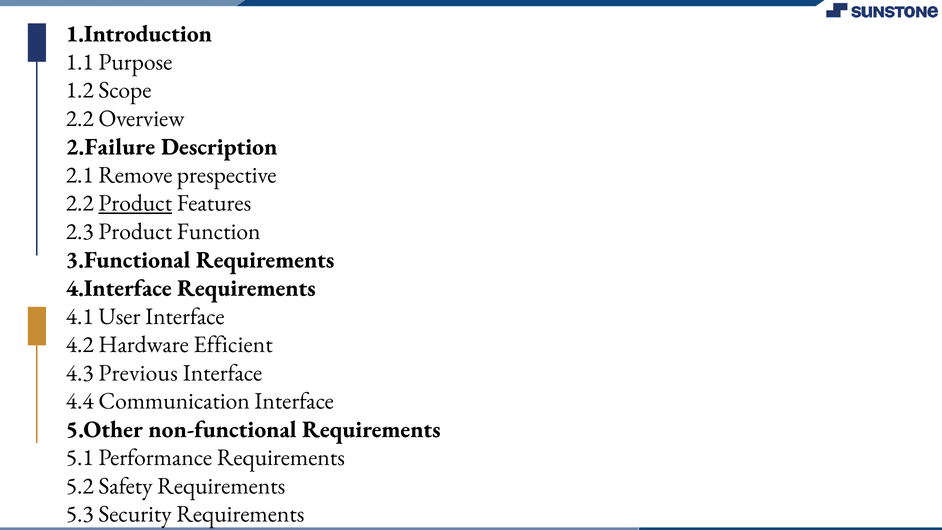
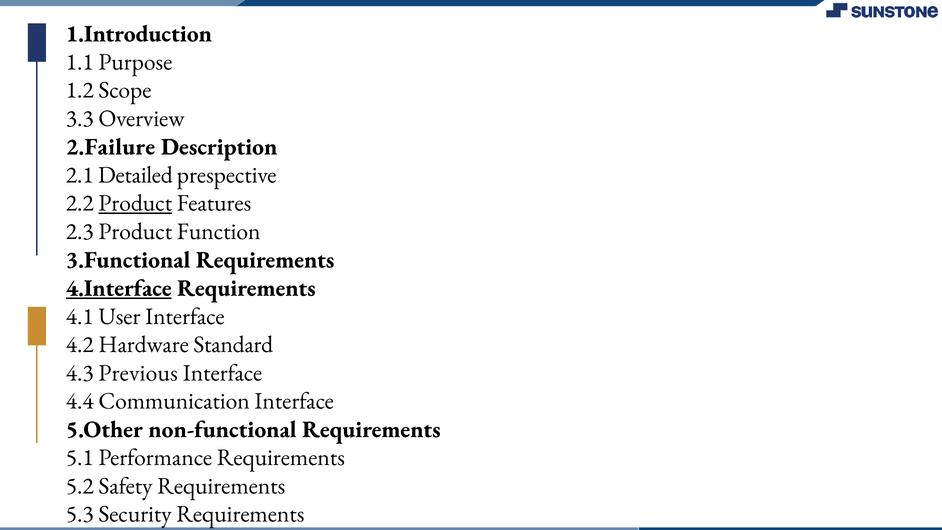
2.2 at (80, 118): 2.2 -> 3.3
Remove: Remove -> Detailed
4.Interface underline: none -> present
Efficient: Efficient -> Standard
